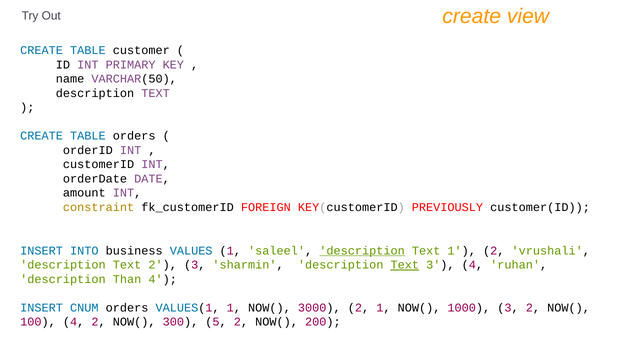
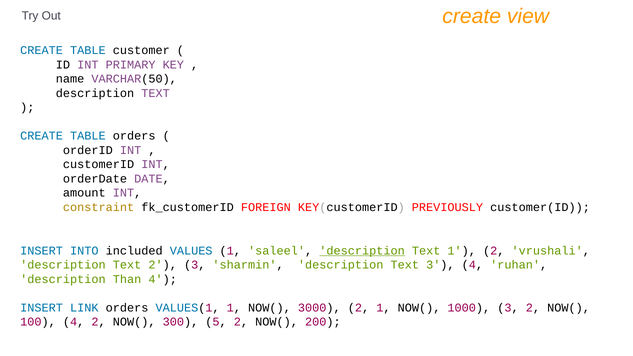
business: business -> included
Text at (405, 265) underline: present -> none
CNUM: CNUM -> LINK
